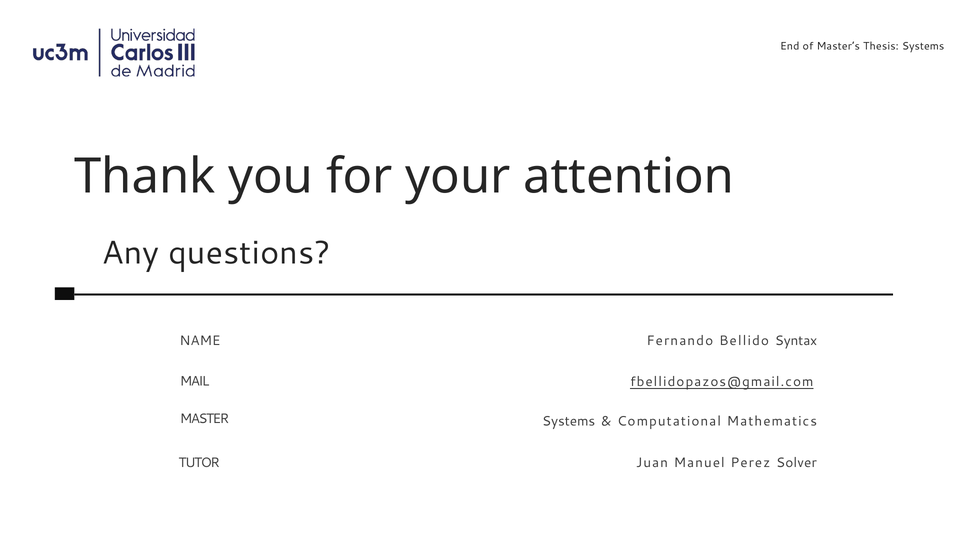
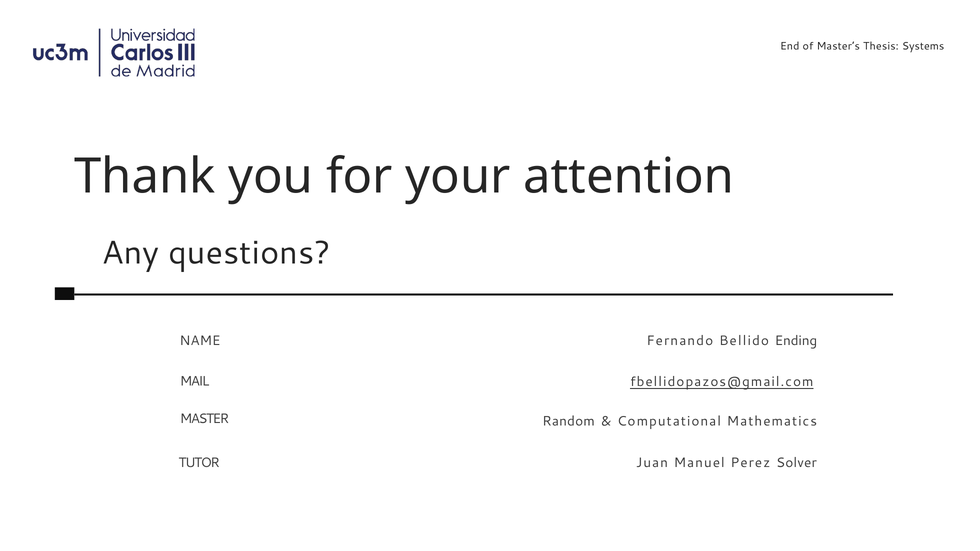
Syntax: Syntax -> Ending
MASTER Systems: Systems -> Random
